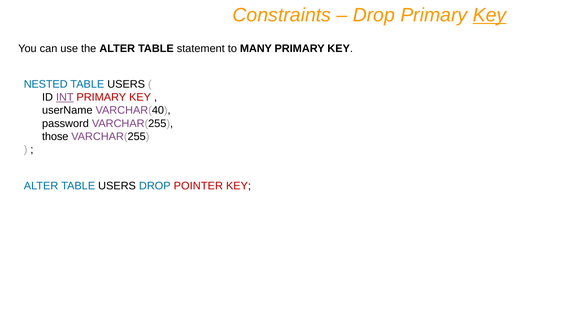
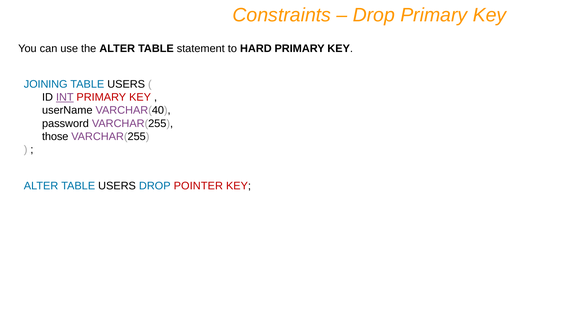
Key at (490, 15) underline: present -> none
MANY: MANY -> HARD
NESTED: NESTED -> JOINING
